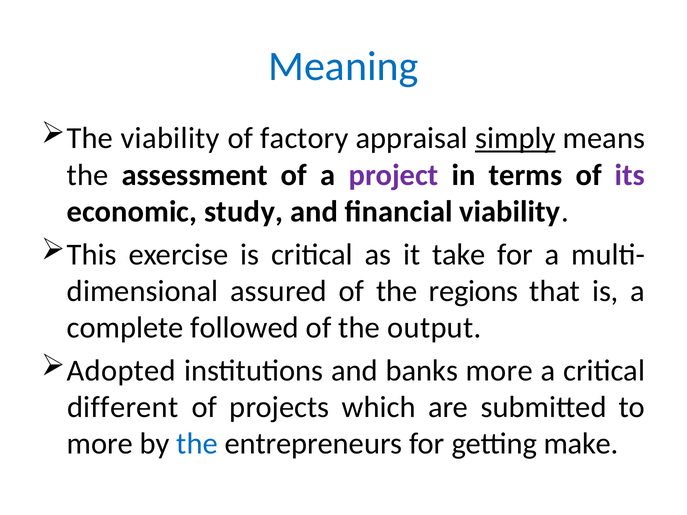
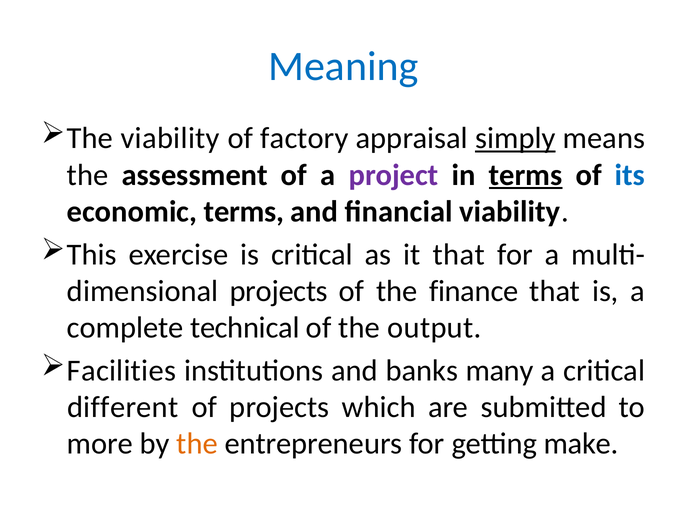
terms at (526, 175) underline: none -> present
its colour: purple -> blue
economic study: study -> terms
it take: take -> that
assured at (279, 291): assured -> projects
regions: regions -> finance
followed: followed -> technical
Adopted: Adopted -> Facilities
banks more: more -> many
the at (197, 444) colour: blue -> orange
